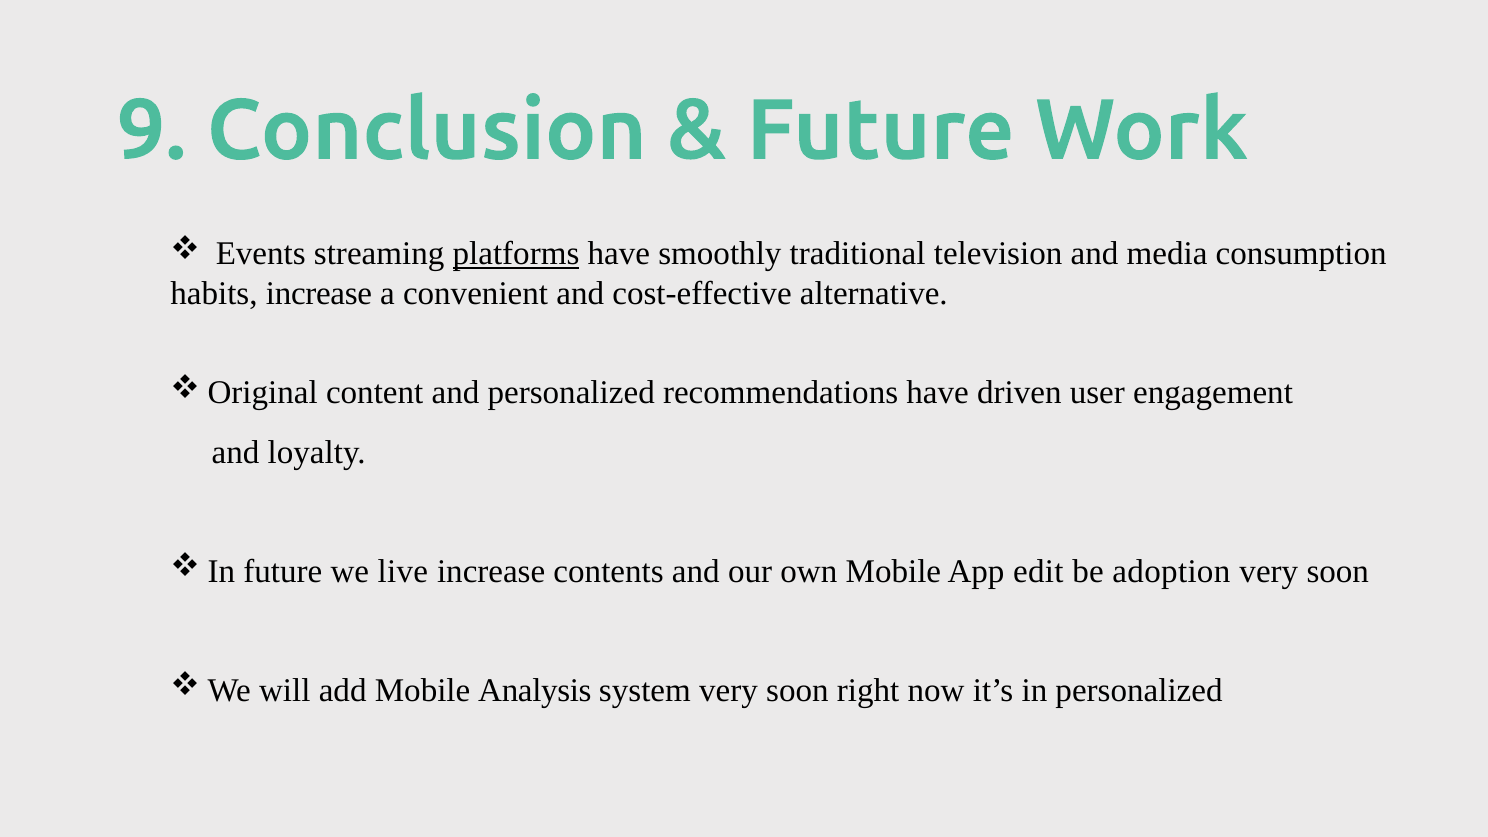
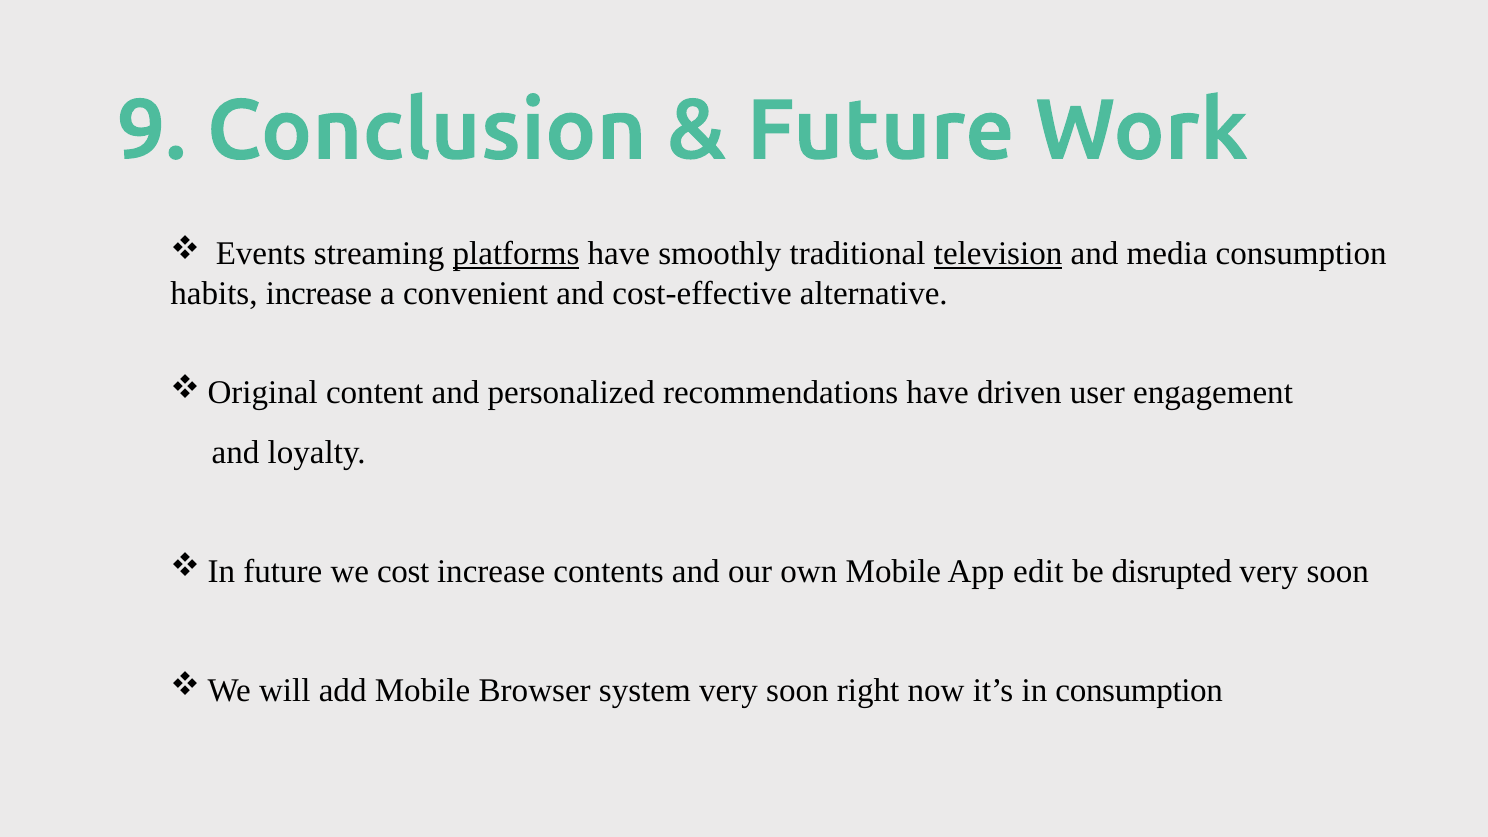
television underline: none -> present
live: live -> cost
adoption: adoption -> disrupted
Analysis: Analysis -> Browser
in personalized: personalized -> consumption
